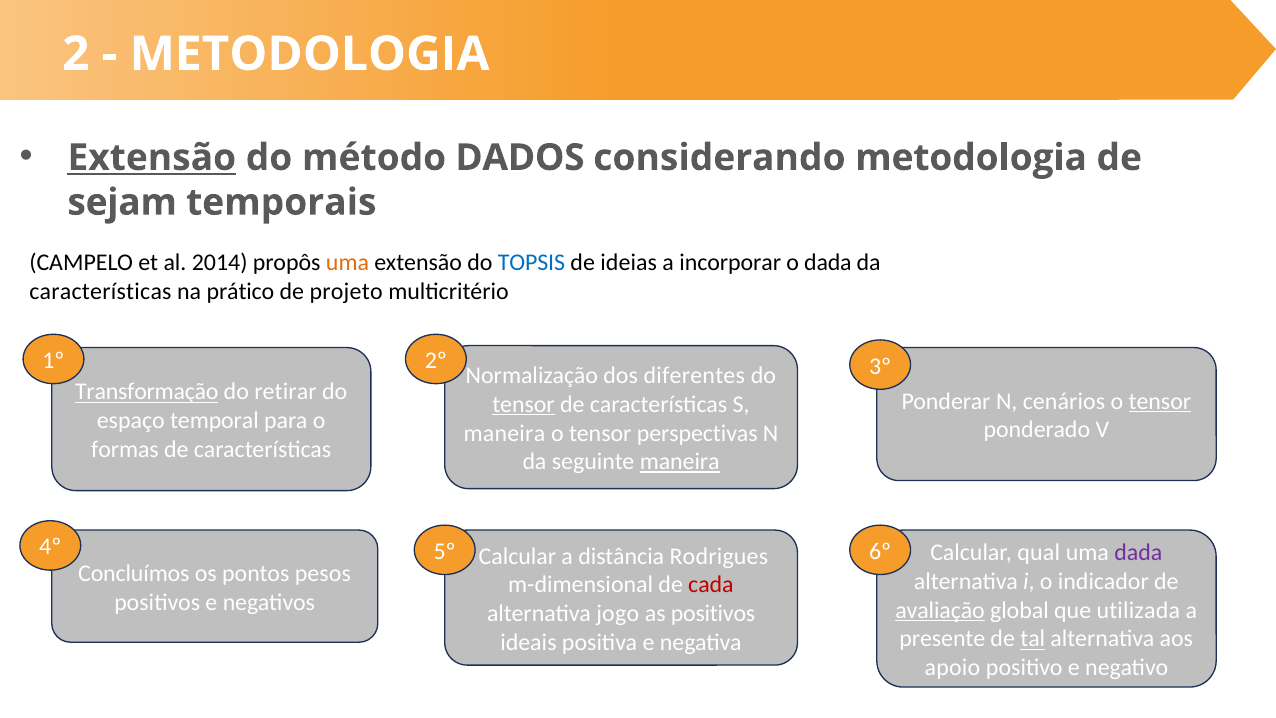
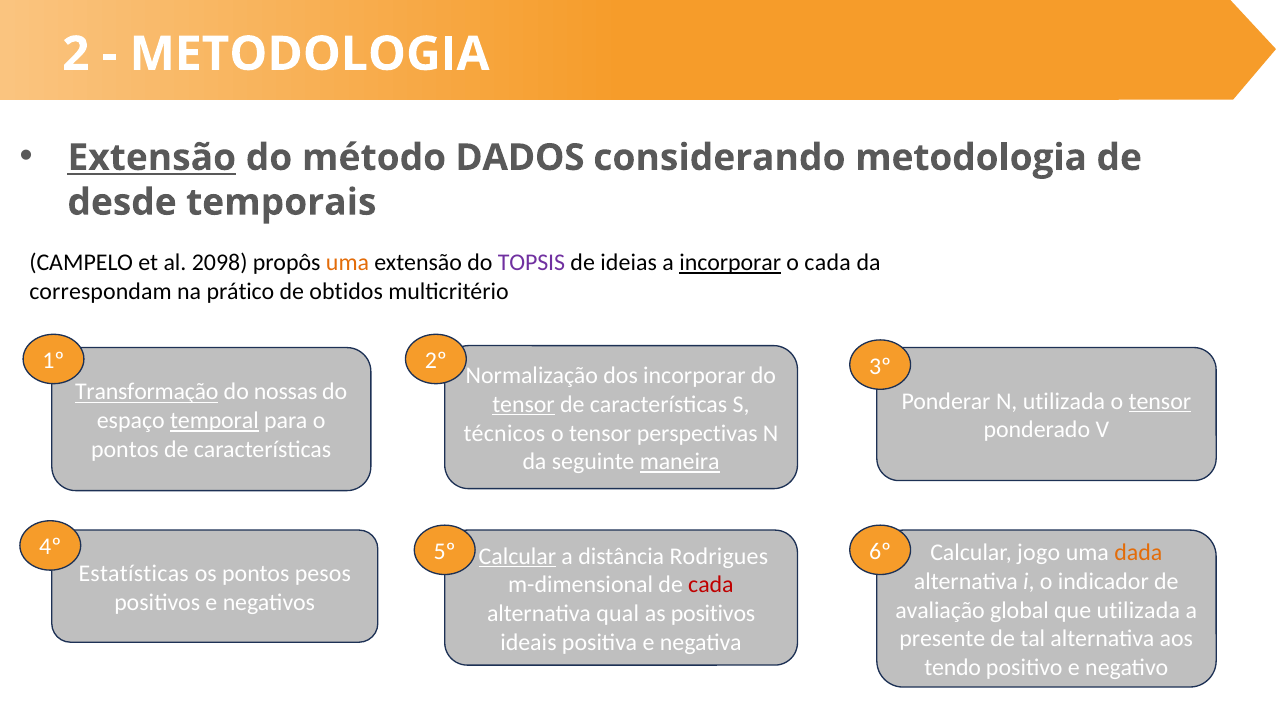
sejam: sejam -> desde
2014: 2014 -> 2098
TOPSIS colour: blue -> purple
incorporar at (730, 263) underline: none -> present
o dada: dada -> cada
características at (100, 291): características -> correspondam
projeto: projeto -> obtidos
dos diferentes: diferentes -> incorporar
retirar: retirar -> nossas
N cenários: cenários -> utilizada
temporal underline: none -> present
maneira at (504, 433): maneira -> técnicos
formas at (125, 449): formas -> pontos
qual: qual -> jogo
dada at (1138, 553) colour: purple -> orange
Calcular at (517, 556) underline: none -> present
Concluímos: Concluímos -> Estatísticas
avaliação underline: present -> none
jogo: jogo -> qual
tal underline: present -> none
apoio: apoio -> tendo
